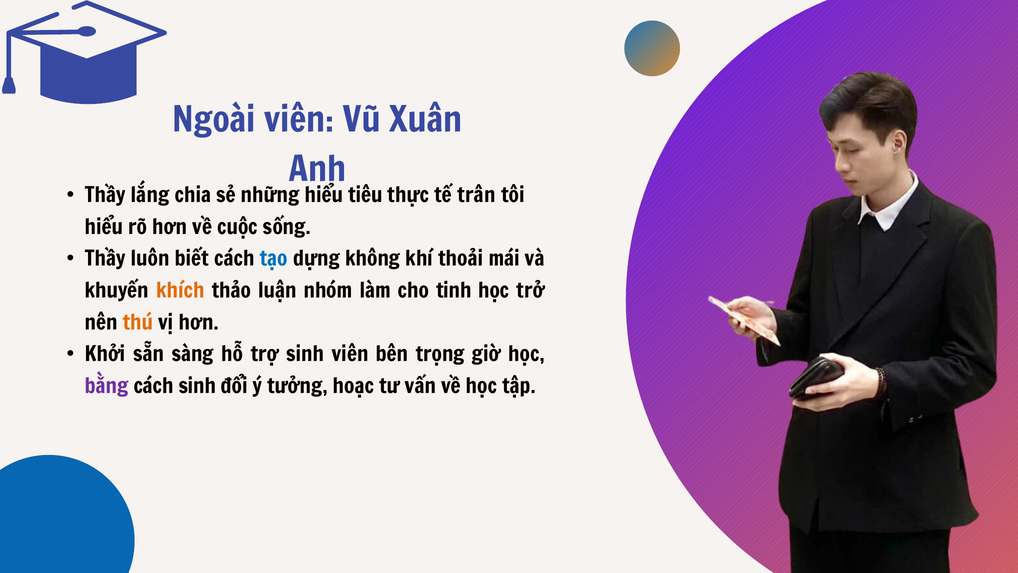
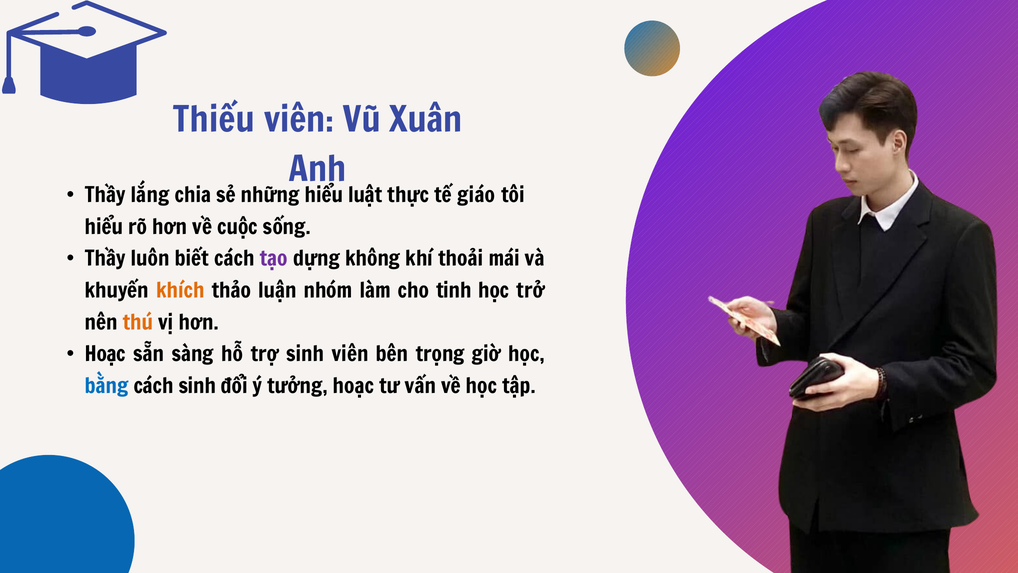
Ngoài: Ngoài -> Thiếu
tiêu: tiêu -> luật
trân: trân -> giáo
tạo colour: blue -> purple
Khởi at (105, 354): Khởi -> Hoặc
bằng colour: purple -> blue
